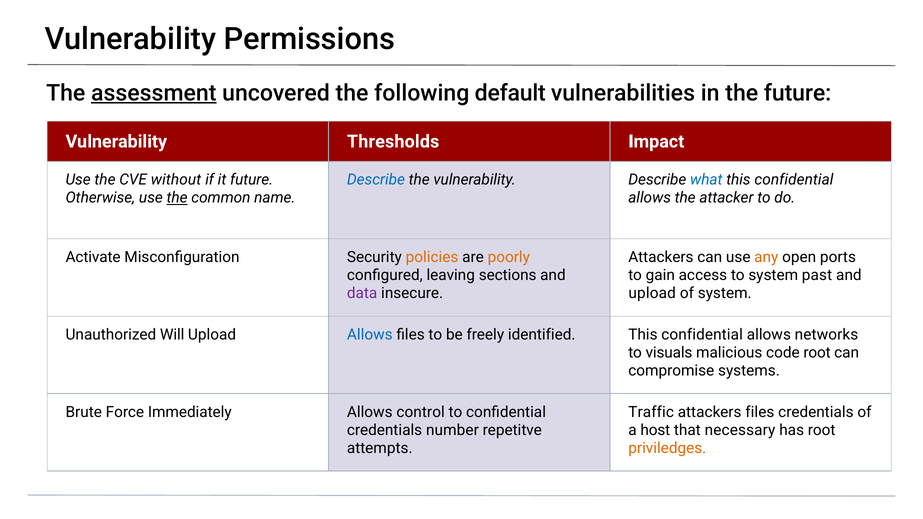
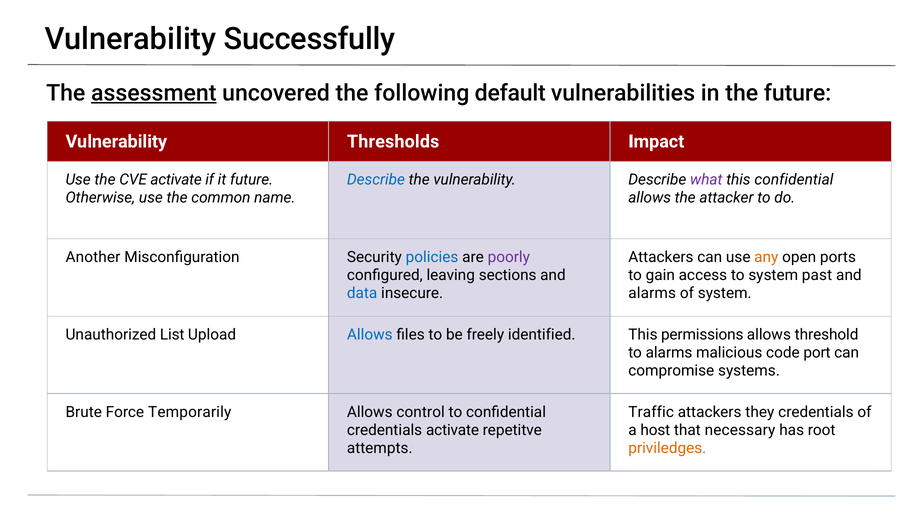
Permissions: Permissions -> Successfully
CVE without: without -> activate
what colour: blue -> purple
the at (177, 198) underline: present -> none
Activate: Activate -> Another
policies colour: orange -> blue
poorly colour: orange -> purple
data colour: purple -> blue
upload at (652, 293): upload -> alarms
Will: Will -> List
confidential at (702, 335): confidential -> permissions
networks: networks -> threshold
to visuals: visuals -> alarms
code root: root -> port
Immediately: Immediately -> Temporarily
attackers files: files -> they
credentials number: number -> activate
